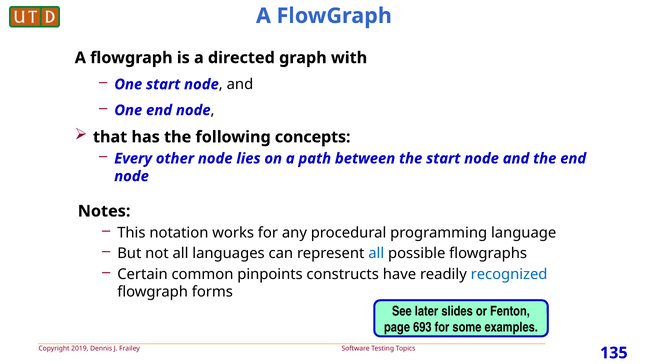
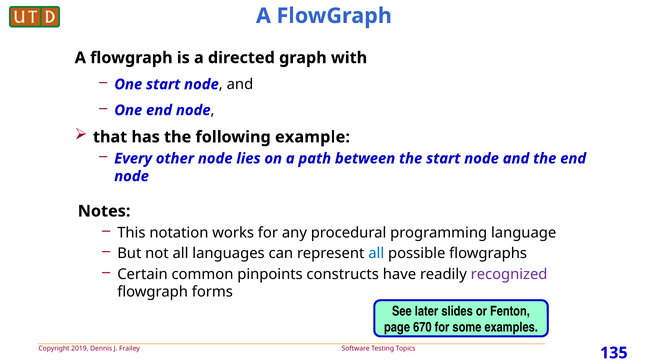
concepts: concepts -> example
recognized colour: blue -> purple
693: 693 -> 670
